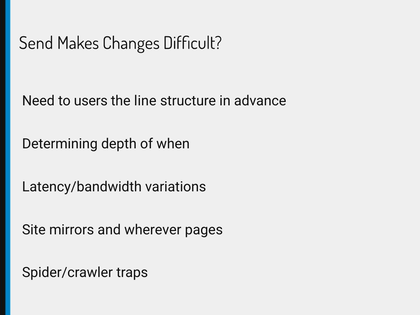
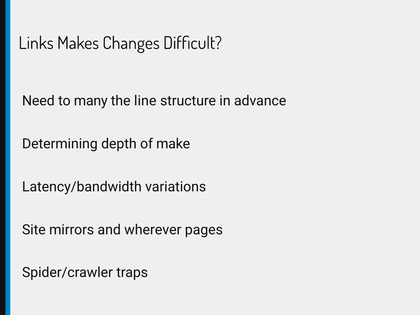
Send: Send -> Links
users: users -> many
when: when -> make
